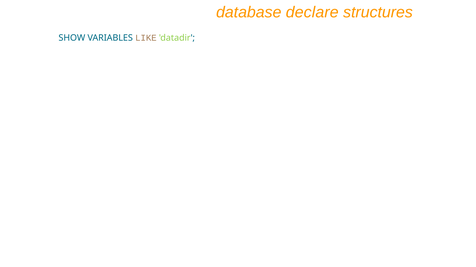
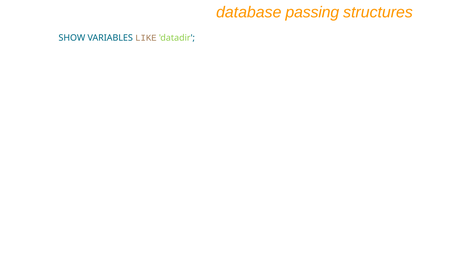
declare: declare -> passing
